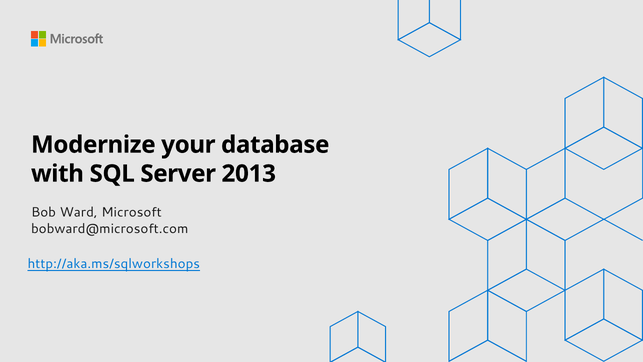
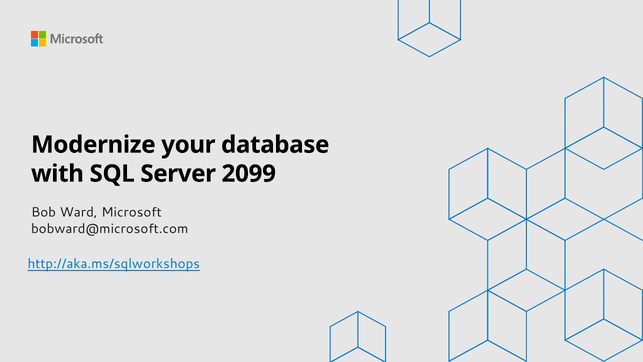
2013: 2013 -> 2099
